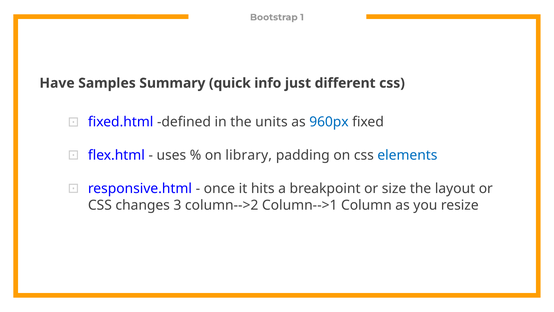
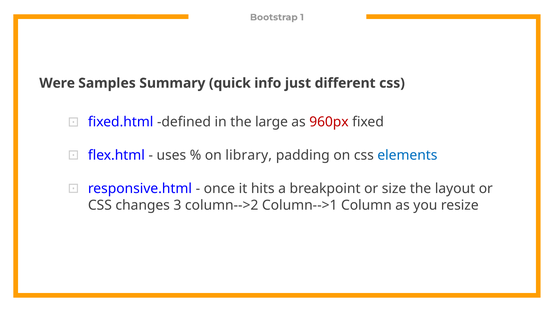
Have: Have -> Were
units: units -> large
960px colour: blue -> red
